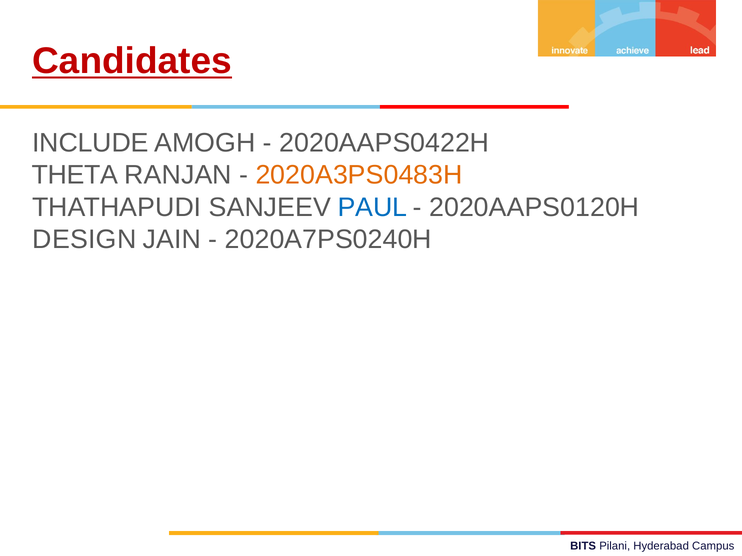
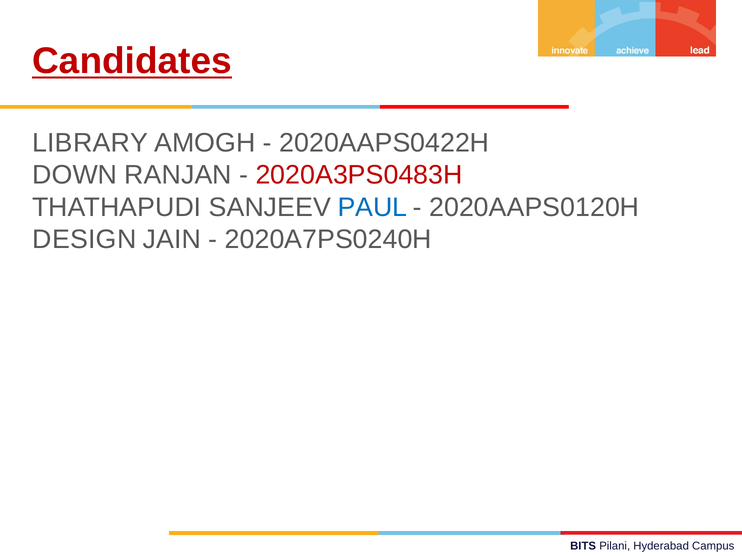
INCLUDE: INCLUDE -> LIBRARY
THETA: THETA -> DOWN
2020A3PS0483H colour: orange -> red
